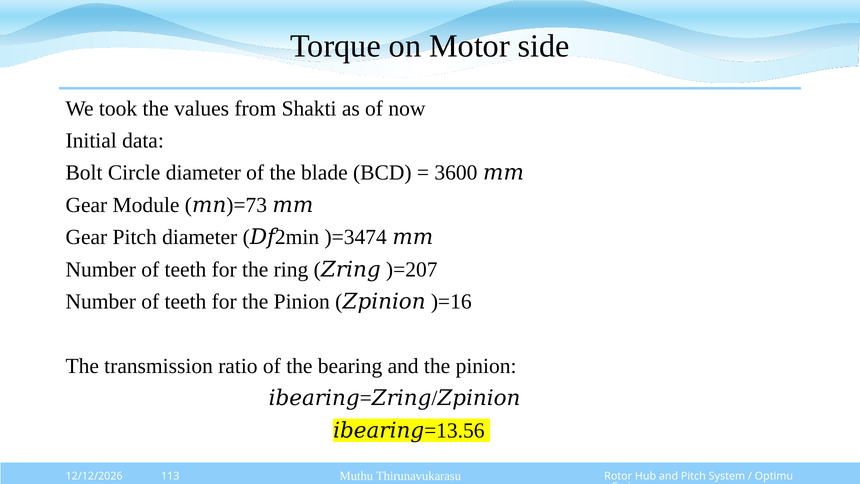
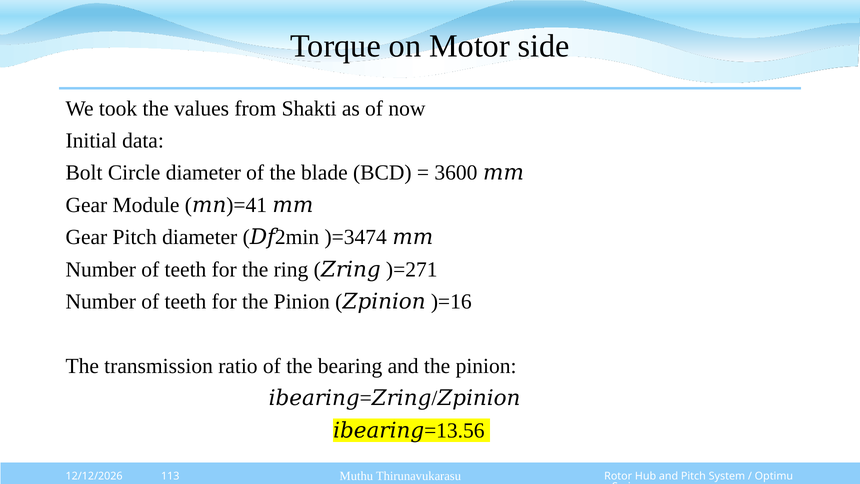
)=73: )=73 -> )=41
)=207: )=207 -> )=271
